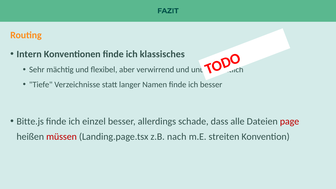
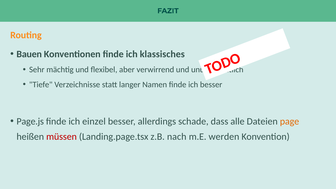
Intern: Intern -> Bauen
Bitte.js: Bitte.js -> Page.js
page colour: red -> orange
streiten: streiten -> werden
